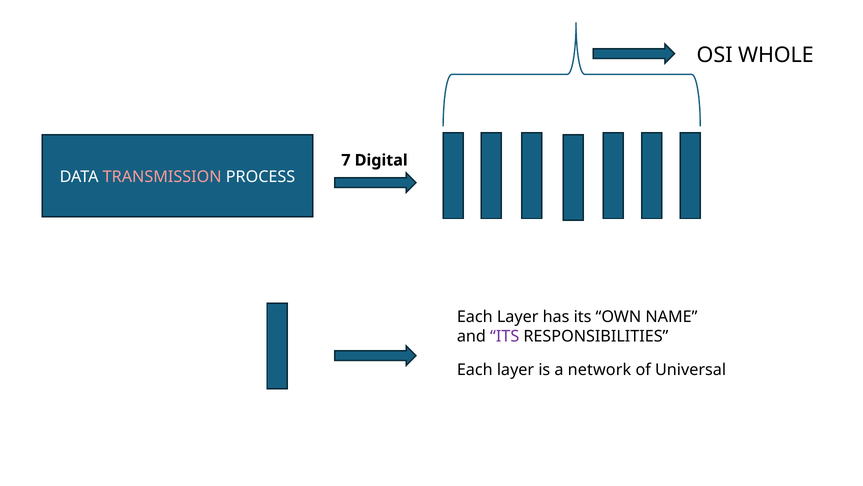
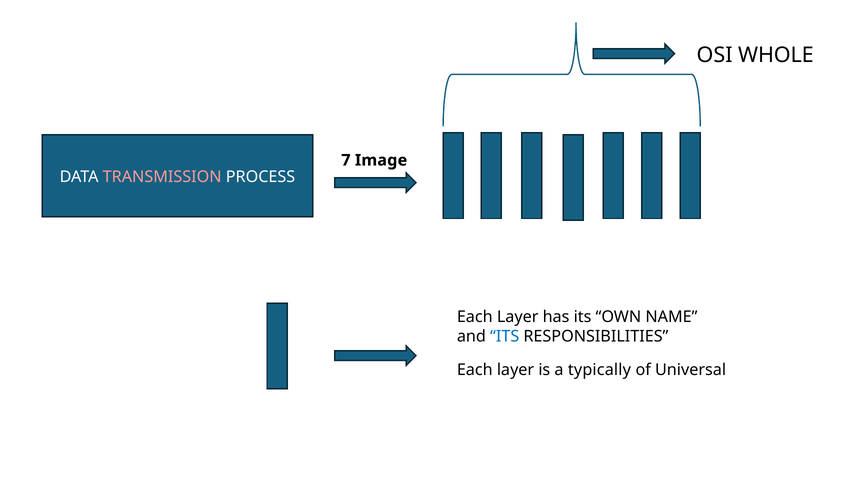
Digital: Digital -> Image
ITS at (505, 336) colour: purple -> blue
network: network -> typically
